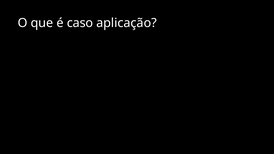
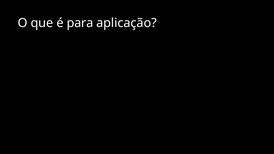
é caso: caso -> para
